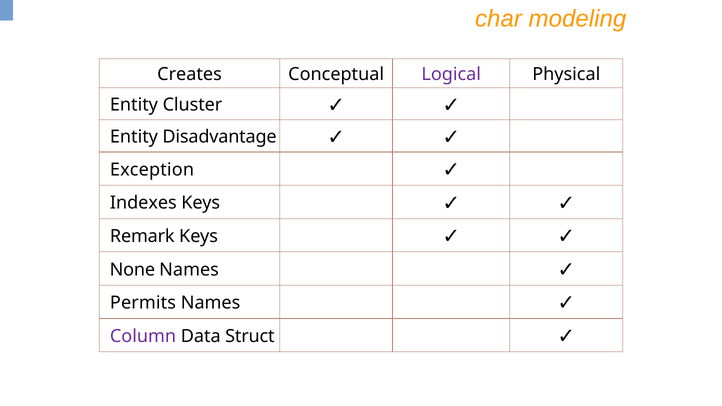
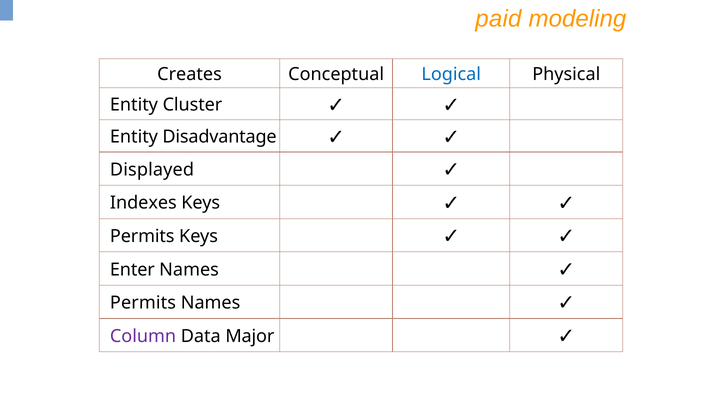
char: char -> paid
Logical colour: purple -> blue
Exception: Exception -> Displayed
Remark at (142, 236): Remark -> Permits
None: None -> Enter
Struct: Struct -> Major
